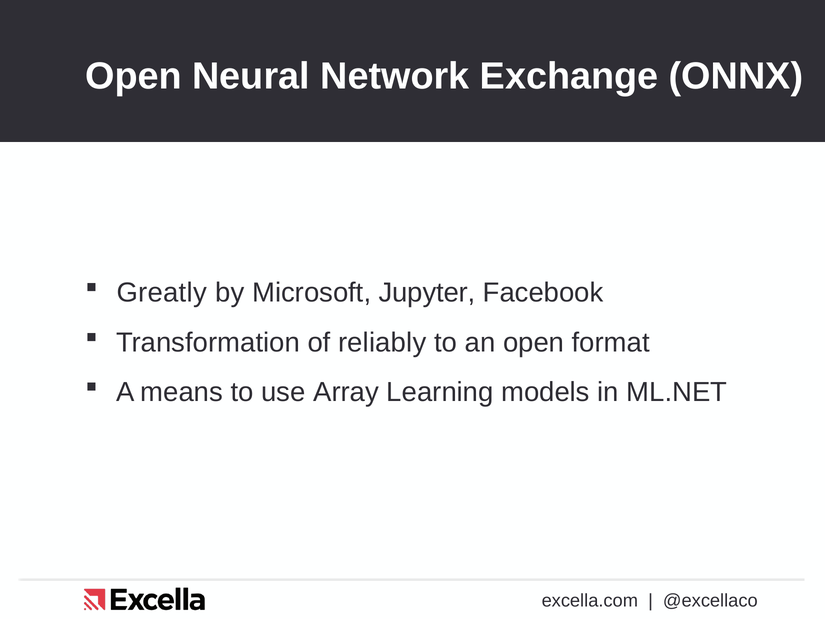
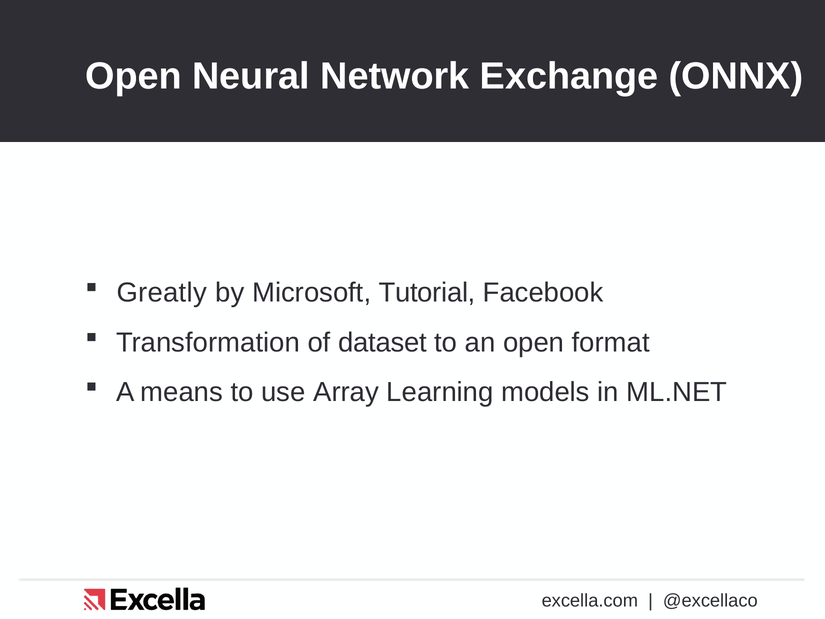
Jupyter: Jupyter -> Tutorial
reliably: reliably -> dataset
